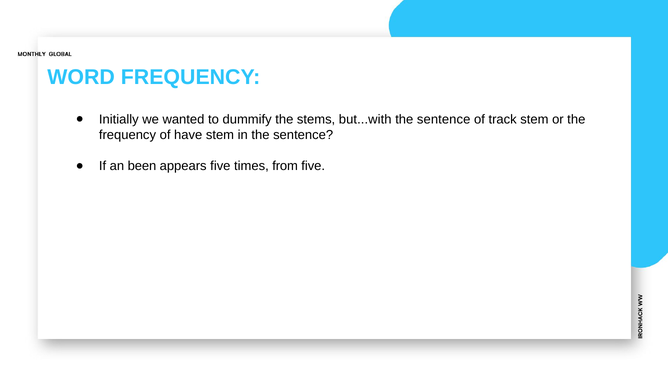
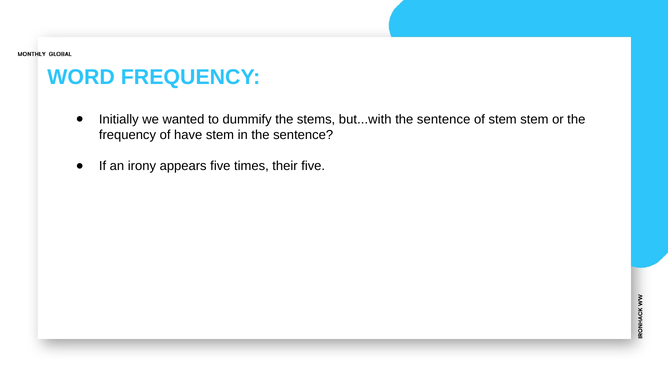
of track: track -> stem
been: been -> irony
from: from -> their
